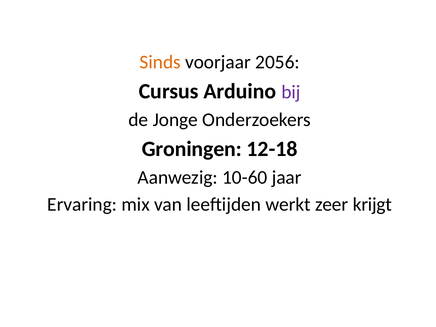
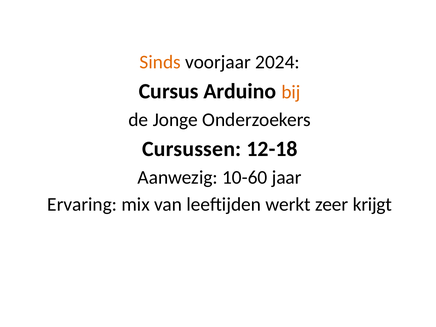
2056: 2056 -> 2024
bij colour: purple -> orange
Groningen: Groningen -> Cursussen
